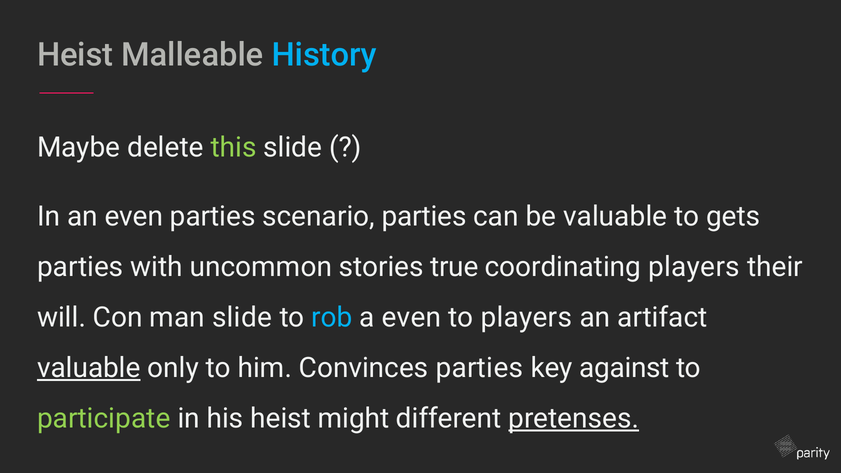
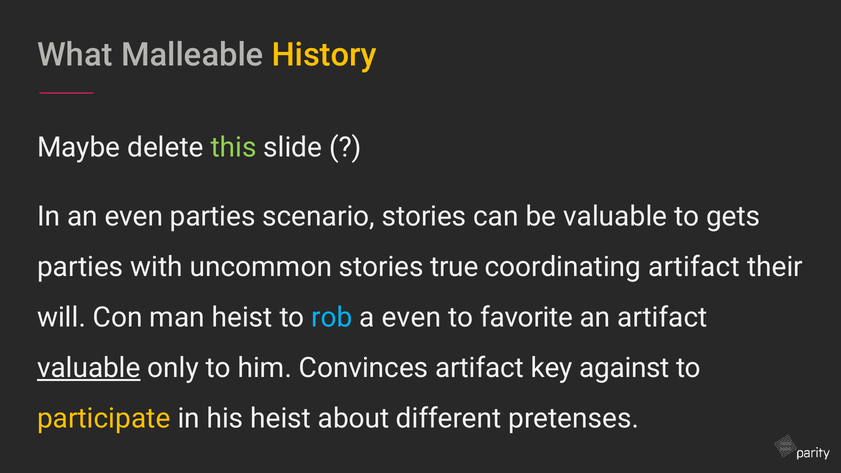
Heist at (75, 55): Heist -> What
History colour: light blue -> yellow
scenario parties: parties -> stories
coordinating players: players -> artifact
man slide: slide -> heist
to players: players -> favorite
Convinces parties: parties -> artifact
participate colour: light green -> yellow
might: might -> about
pretenses underline: present -> none
